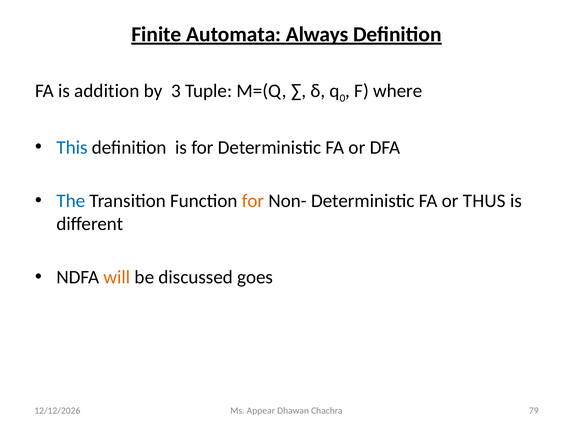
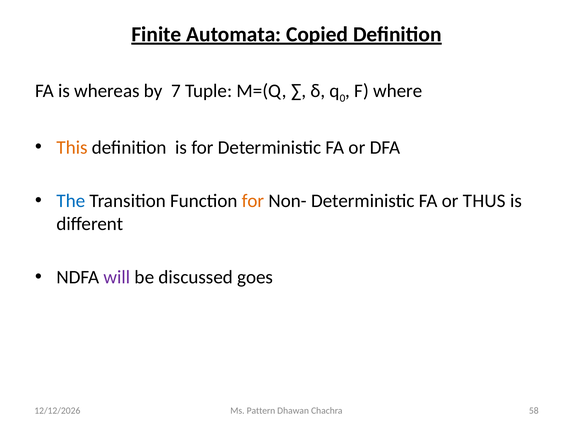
Always: Always -> Copied
addition: addition -> whereas
3: 3 -> 7
This colour: blue -> orange
will colour: orange -> purple
Appear: Appear -> Pattern
79: 79 -> 58
